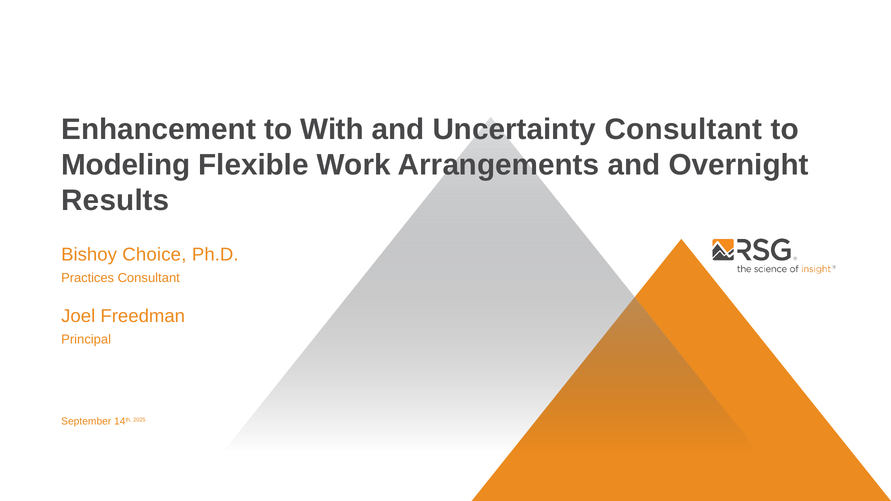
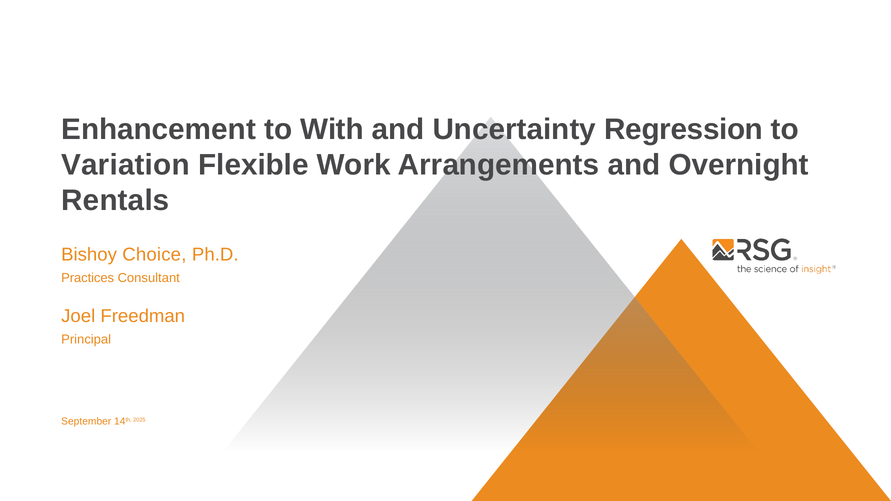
Uncertainty Consultant: Consultant -> Regression
Modeling: Modeling -> Variation
Results: Results -> Rentals
